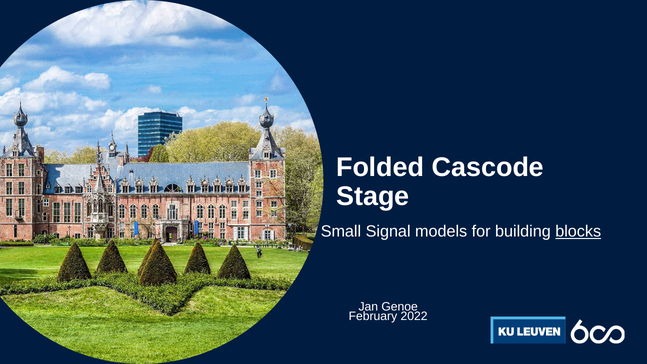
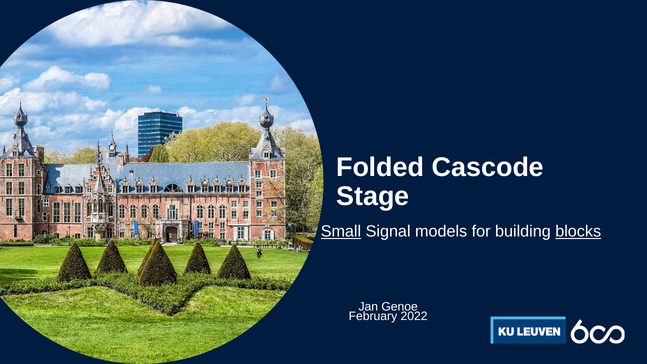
Small underline: none -> present
